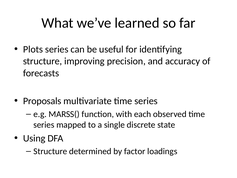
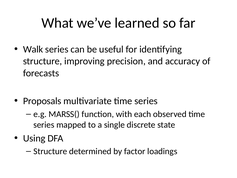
Plots: Plots -> Walk
